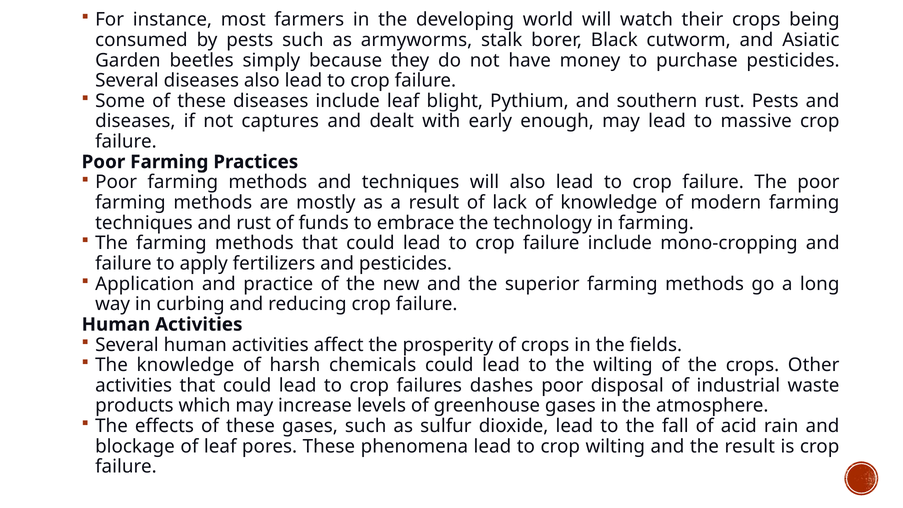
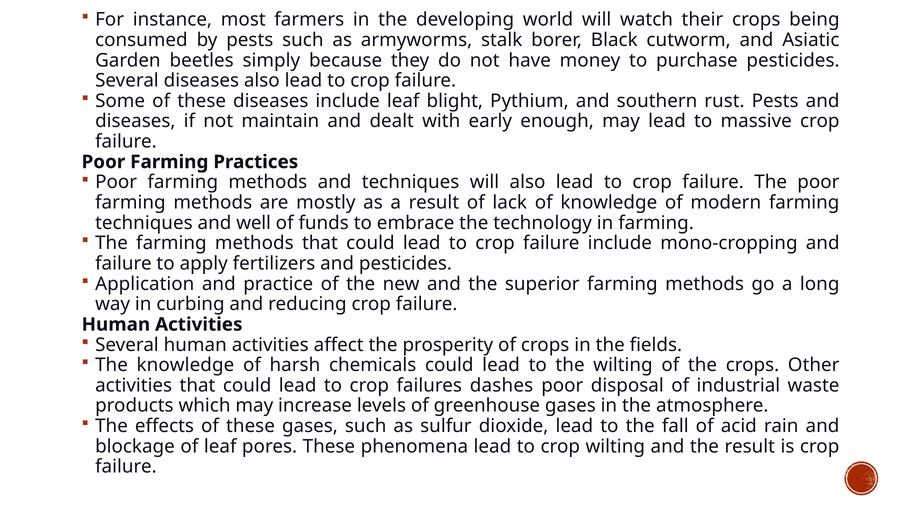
captures: captures -> maintain
and rust: rust -> well
